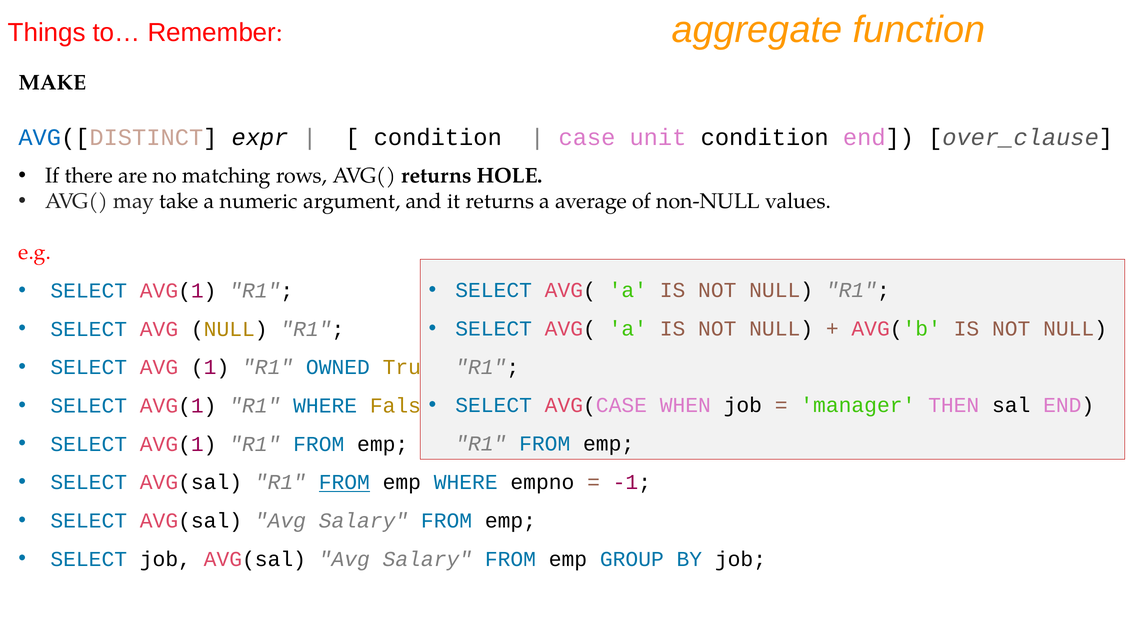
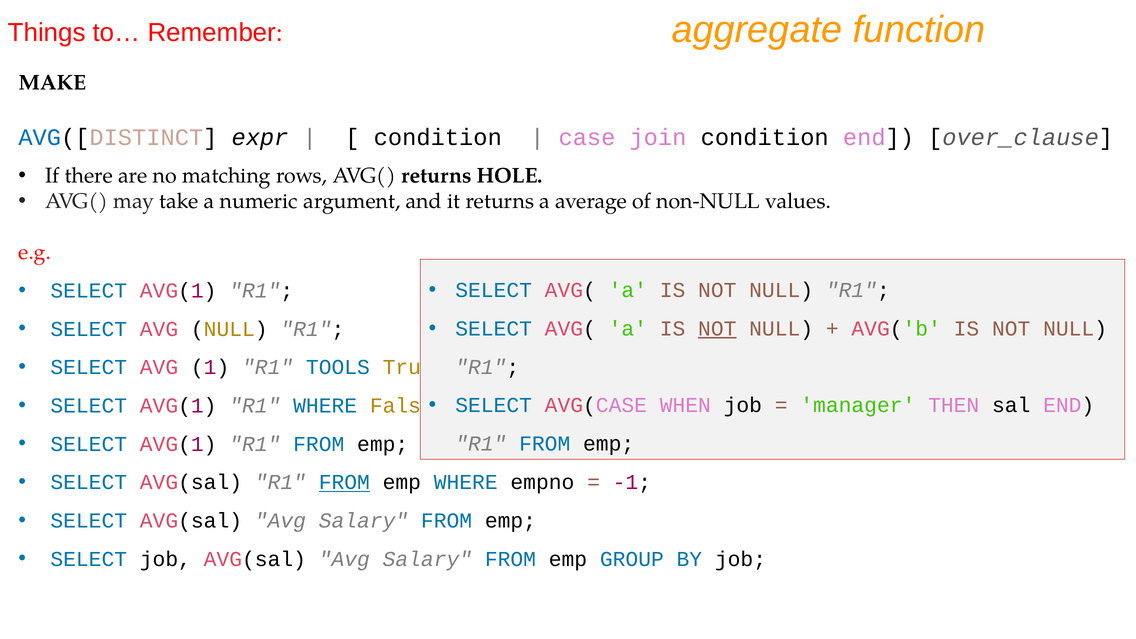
unit: unit -> join
NOT at (717, 329) underline: none -> present
OWNED: OWNED -> TOOLS
